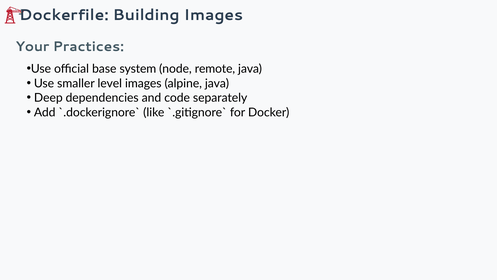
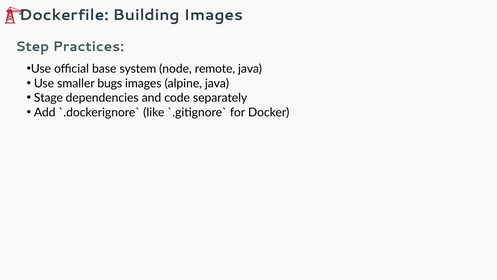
Your: Your -> Step
level: level -> bugs
Deep: Deep -> Stage
